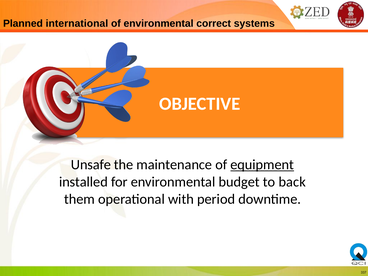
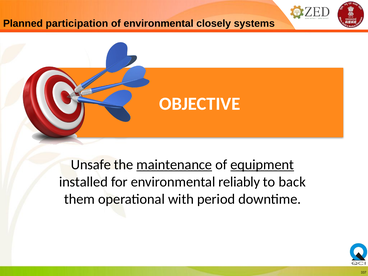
international: international -> participation
correct: correct -> closely
maintenance underline: none -> present
budget: budget -> reliably
